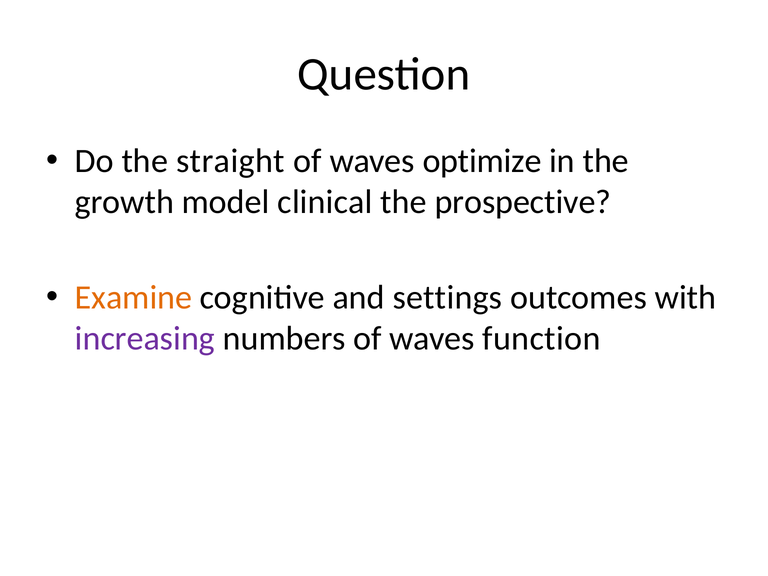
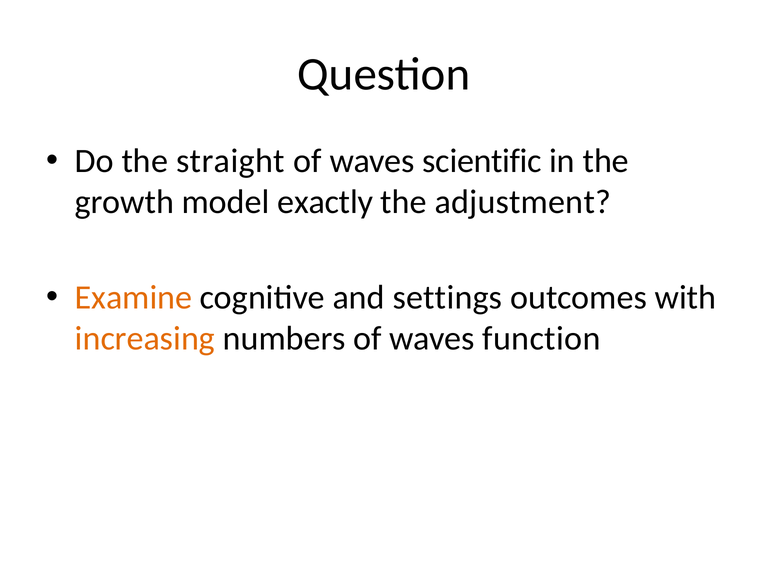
optimize: optimize -> scientific
clinical: clinical -> exactly
prospective: prospective -> adjustment
increasing colour: purple -> orange
